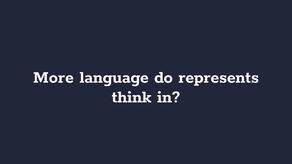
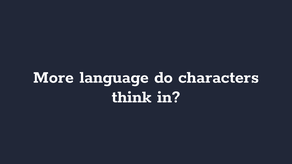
represents: represents -> characters
